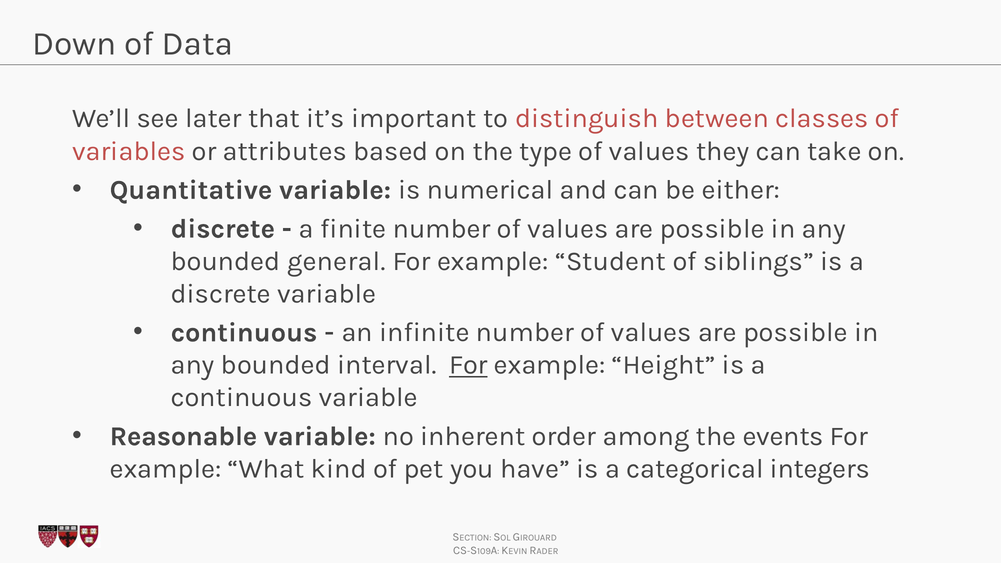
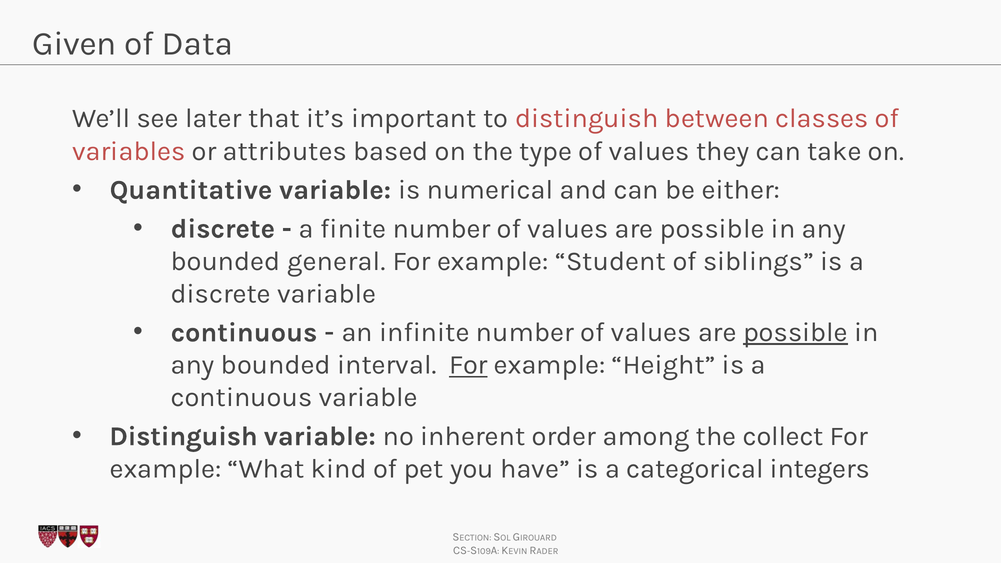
Down: Down -> Given
possible at (796, 332) underline: none -> present
Reasonable at (183, 436): Reasonable -> Distinguish
events: events -> collect
